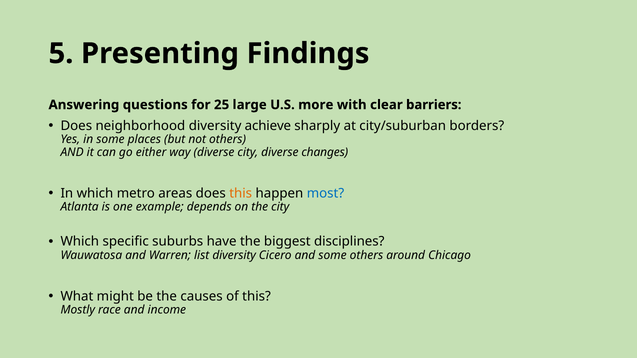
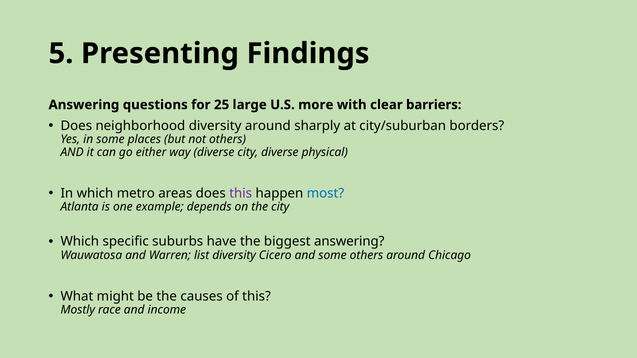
diversity achieve: achieve -> around
changes: changes -> physical
this at (241, 194) colour: orange -> purple
biggest disciplines: disciplines -> answering
